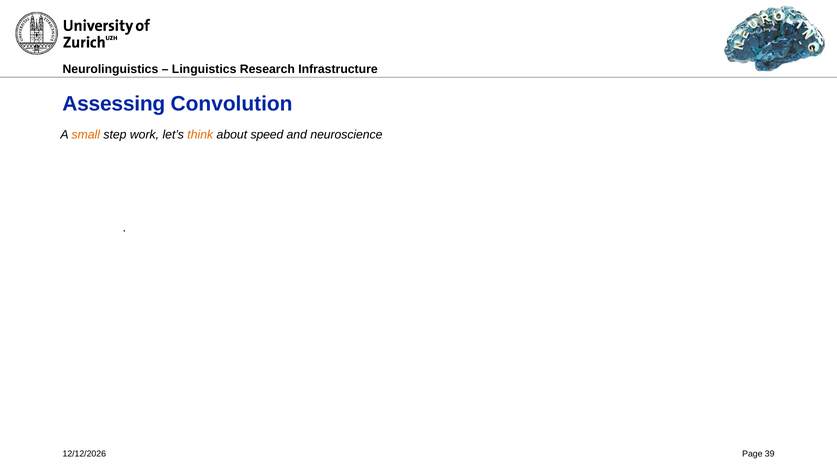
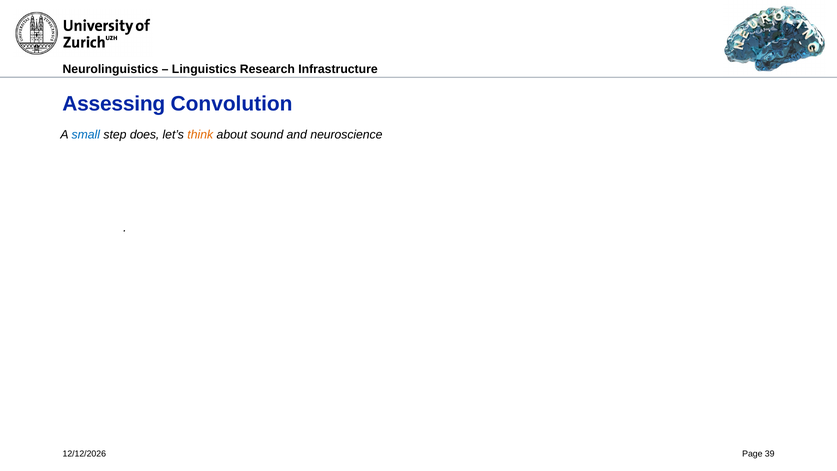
small colour: orange -> blue
work: work -> does
speed: speed -> sound
